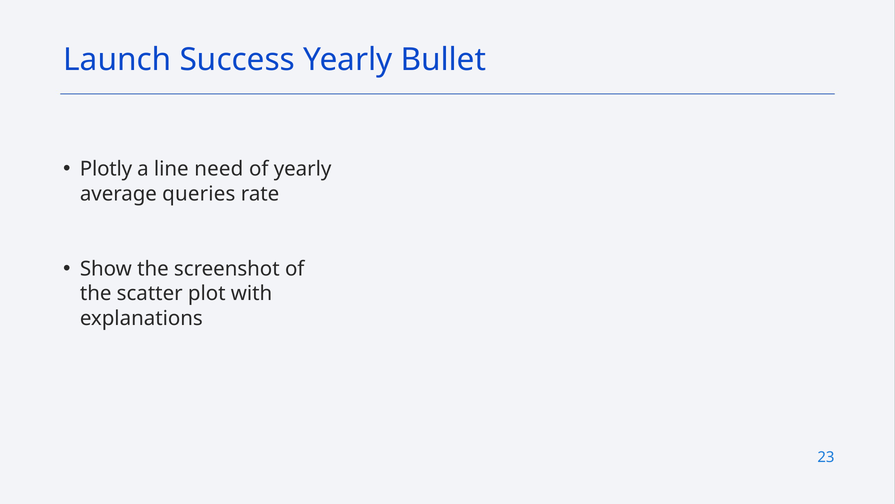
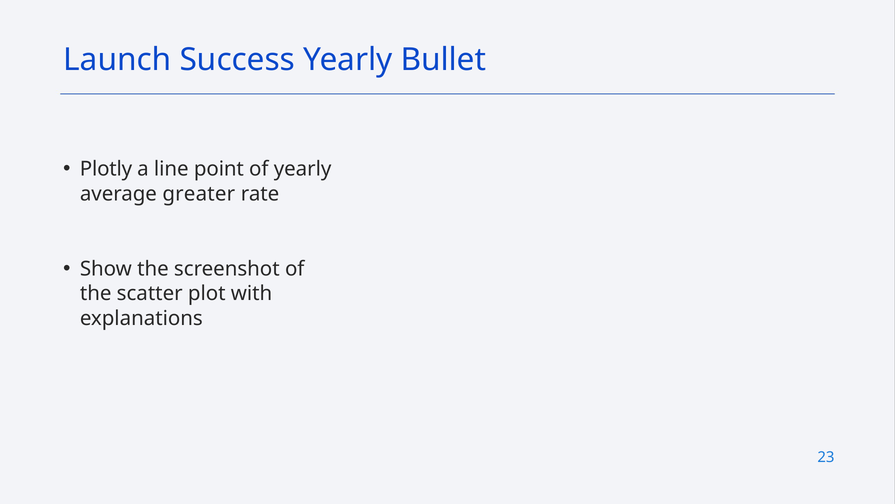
need: need -> point
queries: queries -> greater
